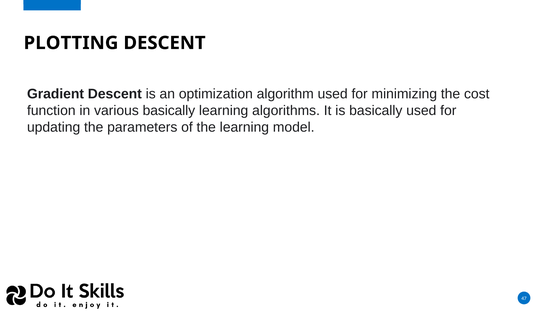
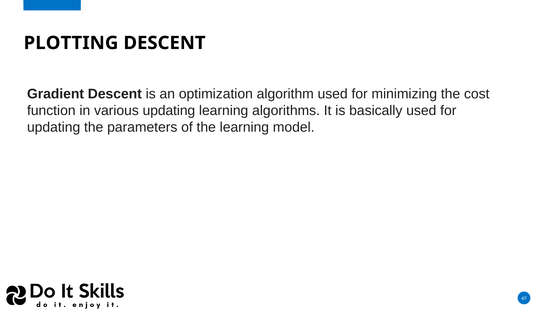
various basically: basically -> updating
